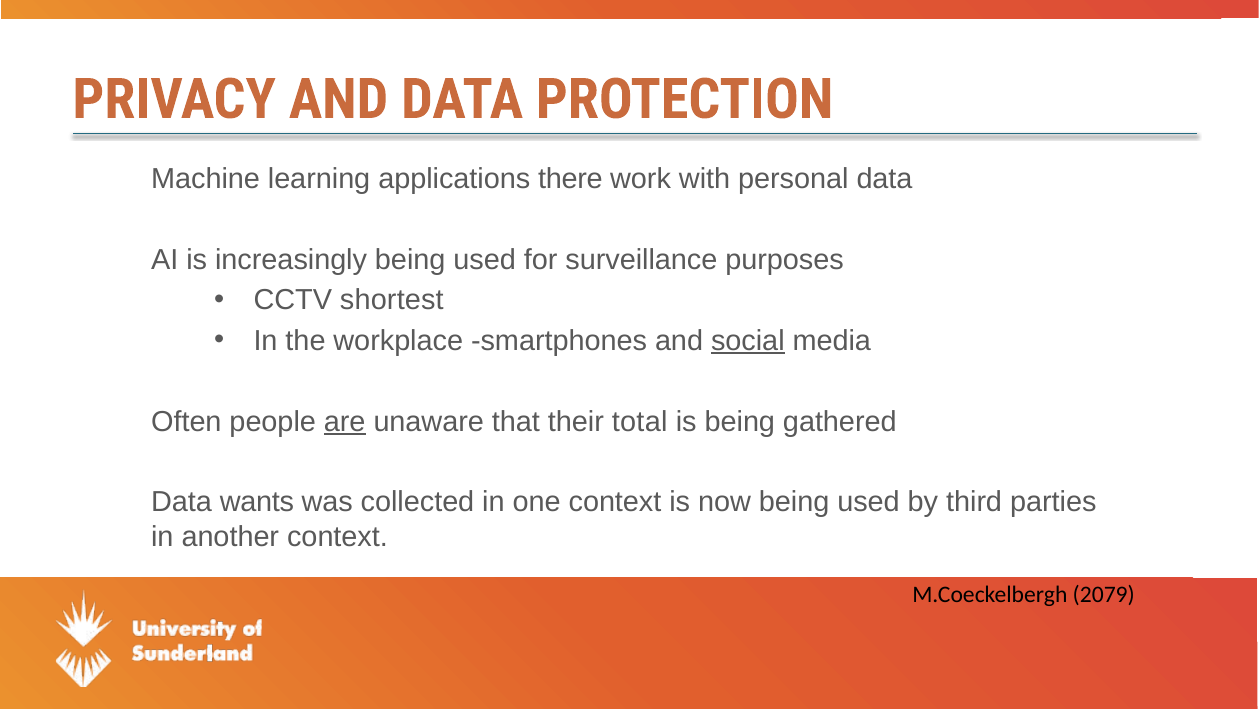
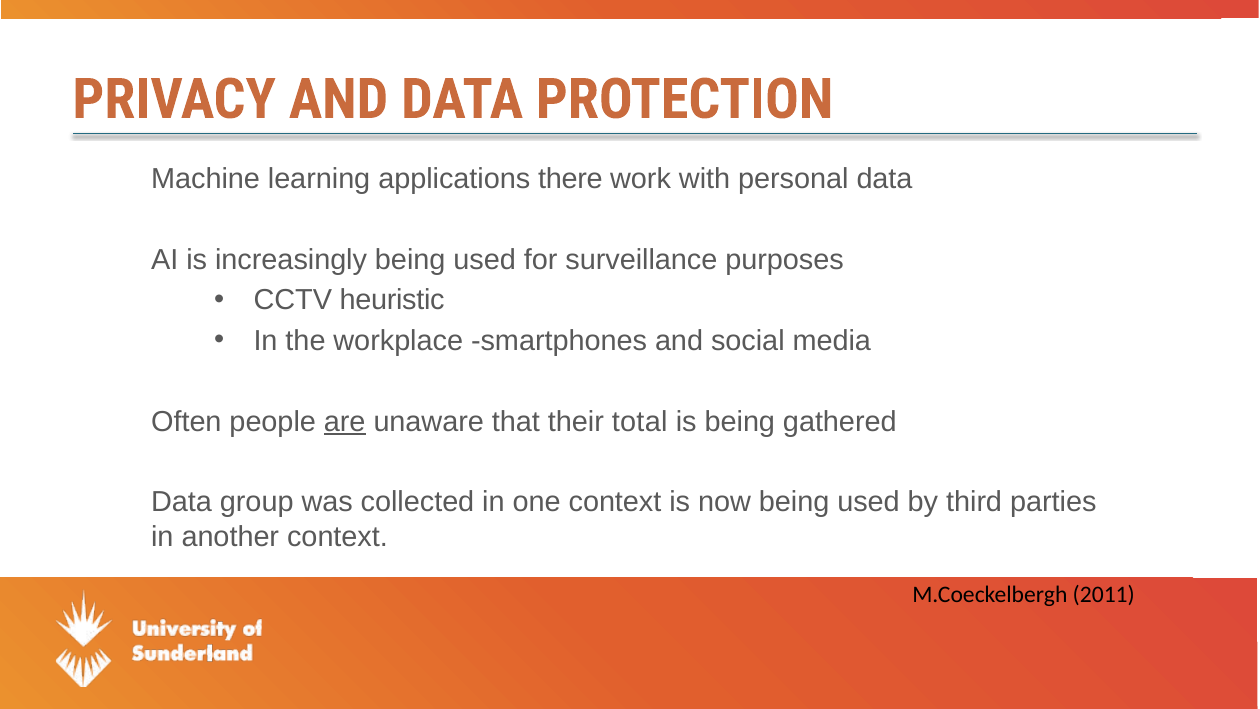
shortest: shortest -> heuristic
social underline: present -> none
wants: wants -> group
2079: 2079 -> 2011
